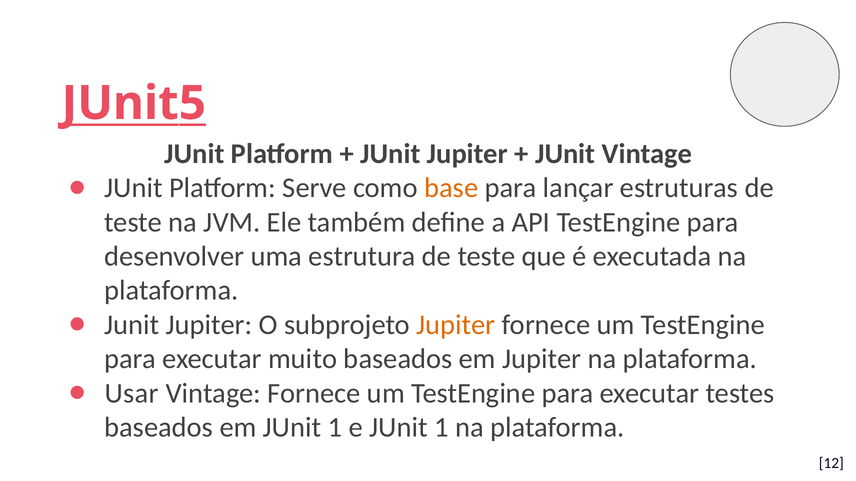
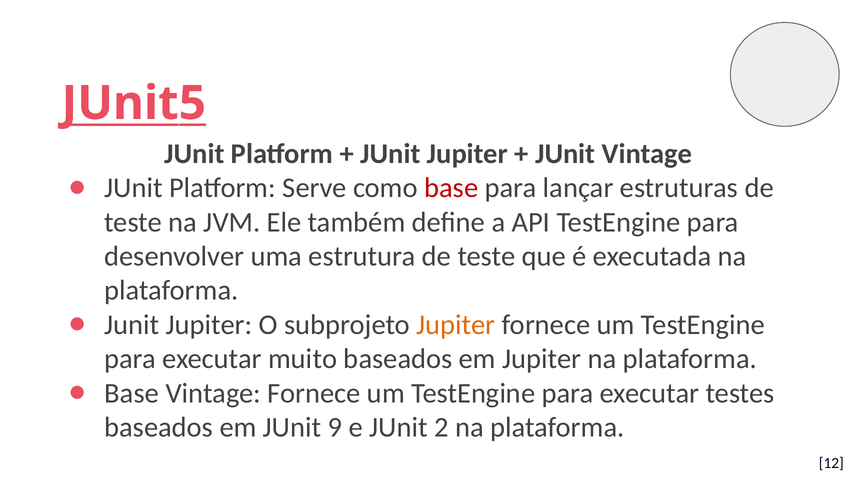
base at (451, 188) colour: orange -> red
Usar at (132, 394): Usar -> Base
em JUnit 1: 1 -> 9
e JUnit 1: 1 -> 2
